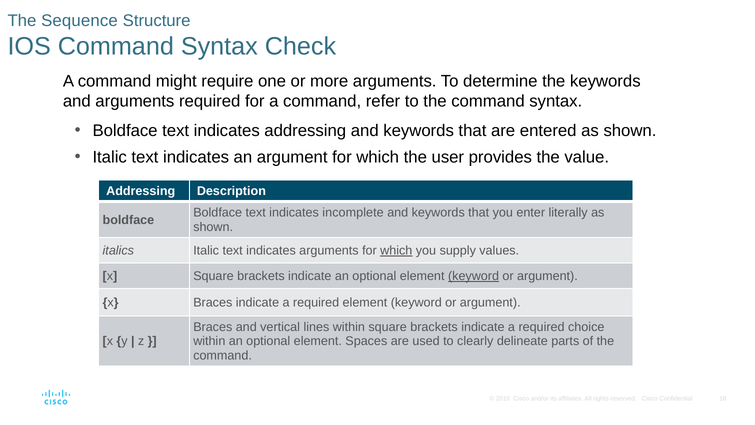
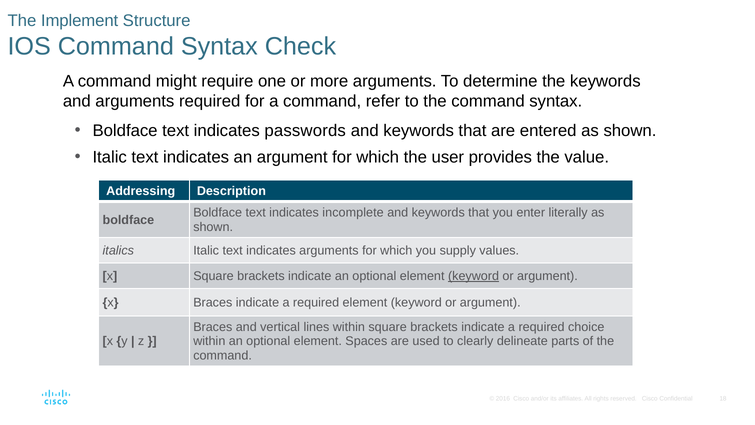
Sequence: Sequence -> Implement
indicates addressing: addressing -> passwords
which at (396, 250) underline: present -> none
